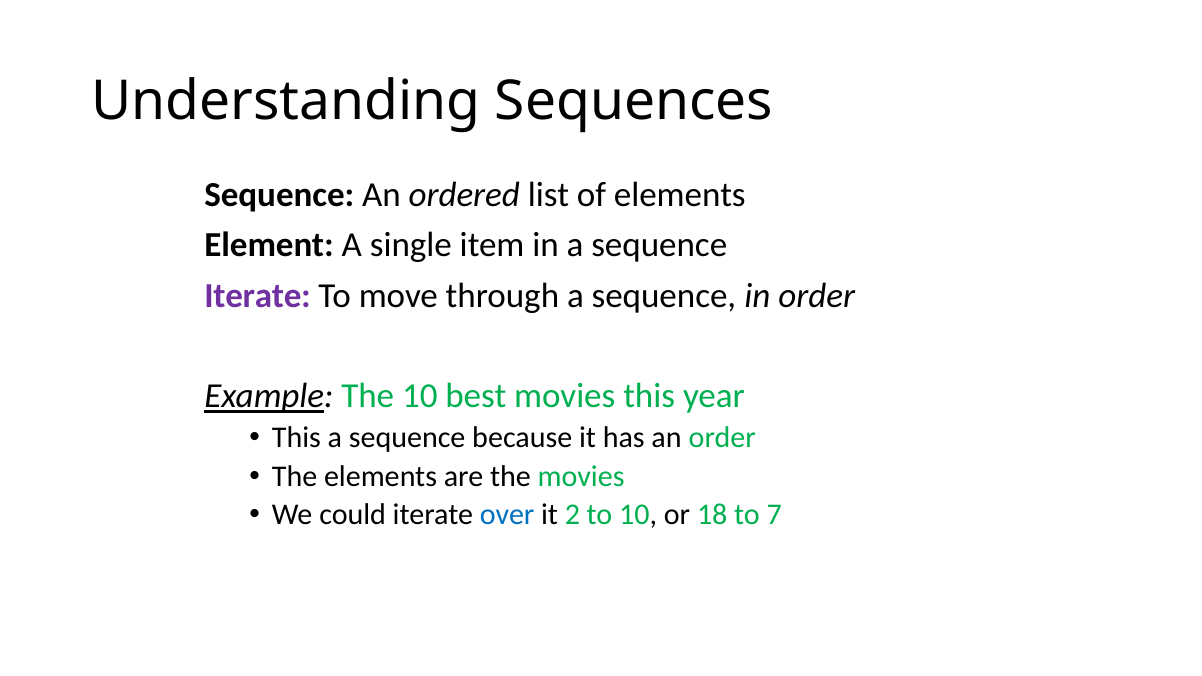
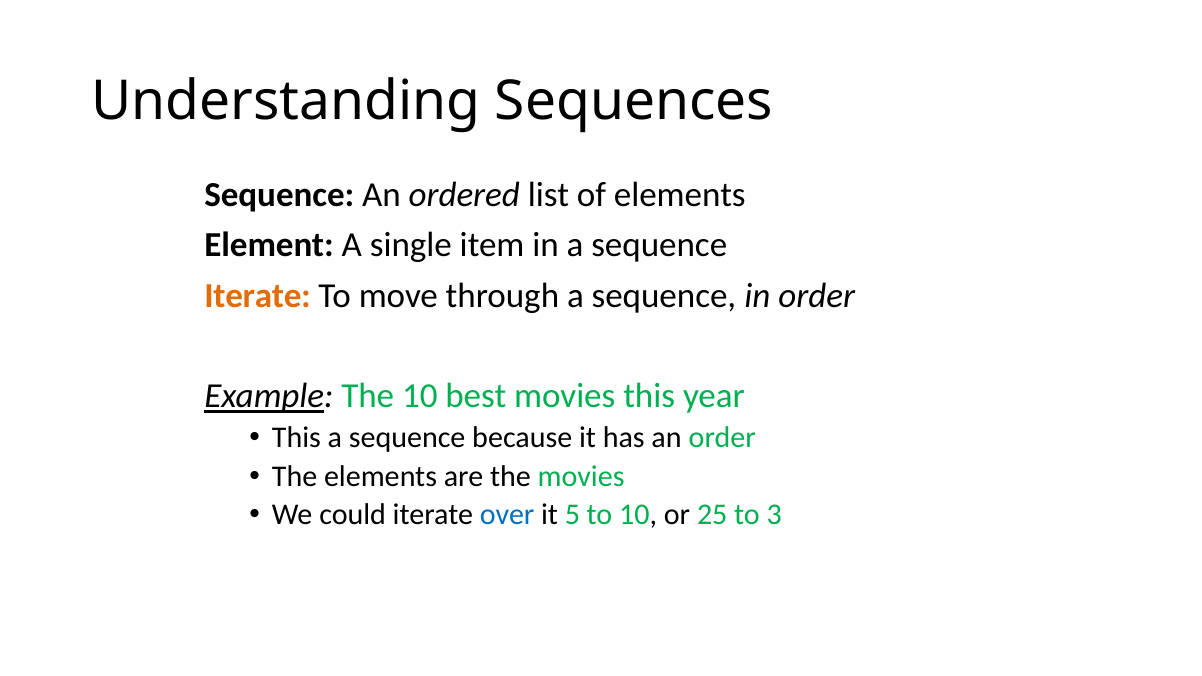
Iterate at (258, 296) colour: purple -> orange
2: 2 -> 5
18: 18 -> 25
7: 7 -> 3
